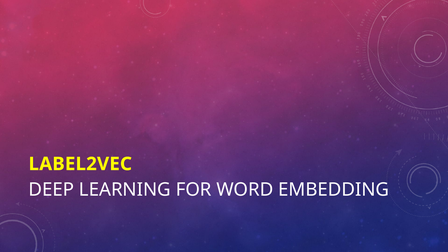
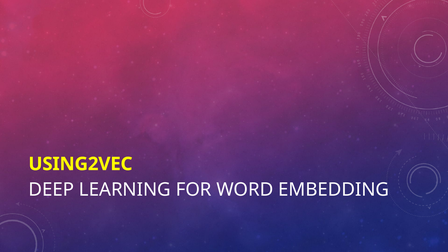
LABEL2VEC: LABEL2VEC -> USING2VEC
